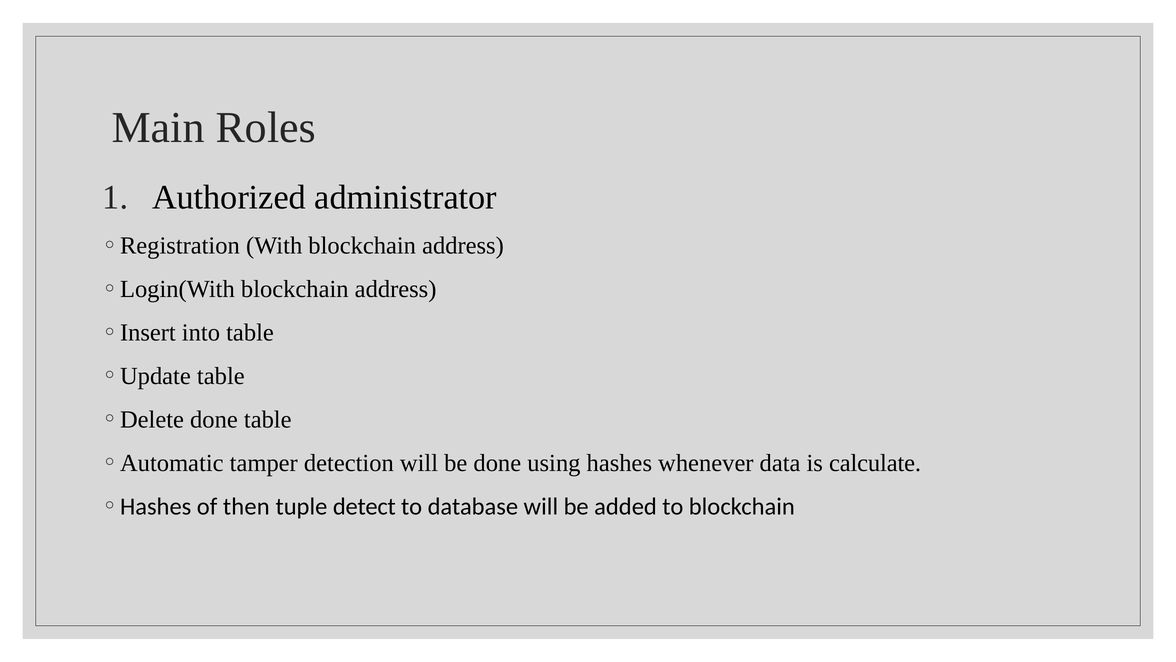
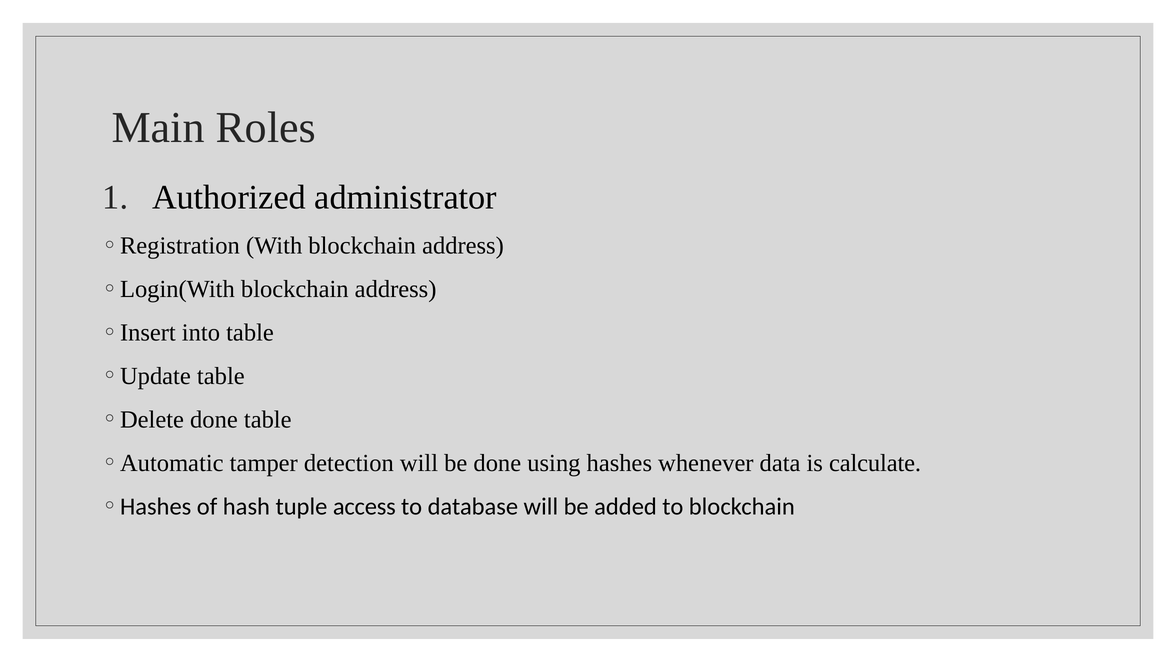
then: then -> hash
detect: detect -> access
